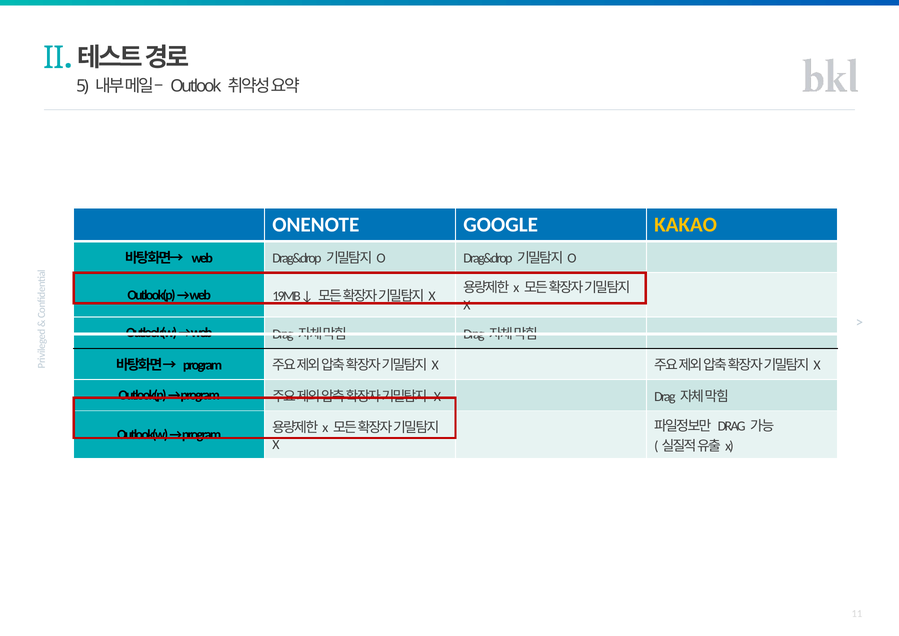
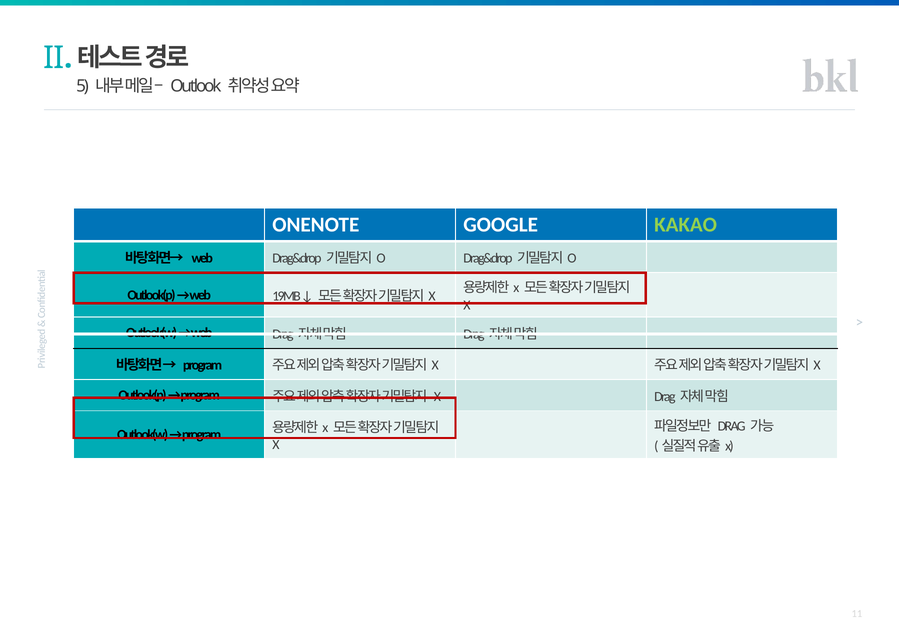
KAKAO colour: yellow -> light green
